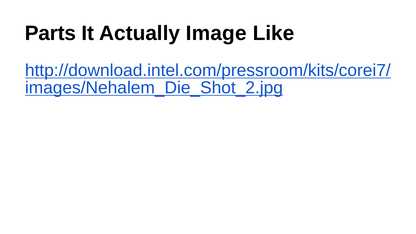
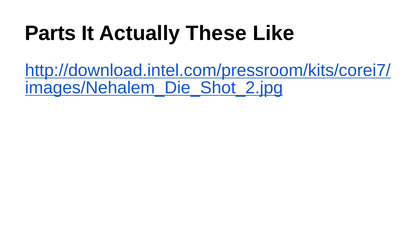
Image: Image -> These
